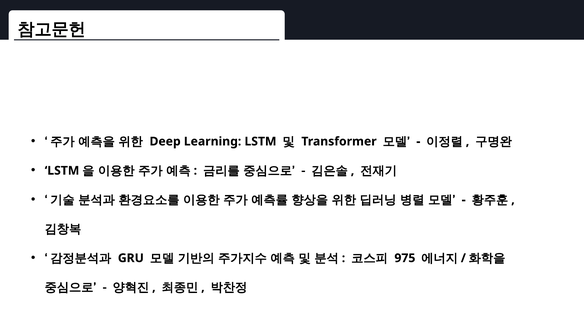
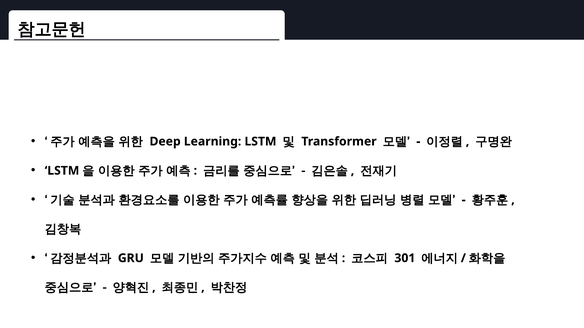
975: 975 -> 301
